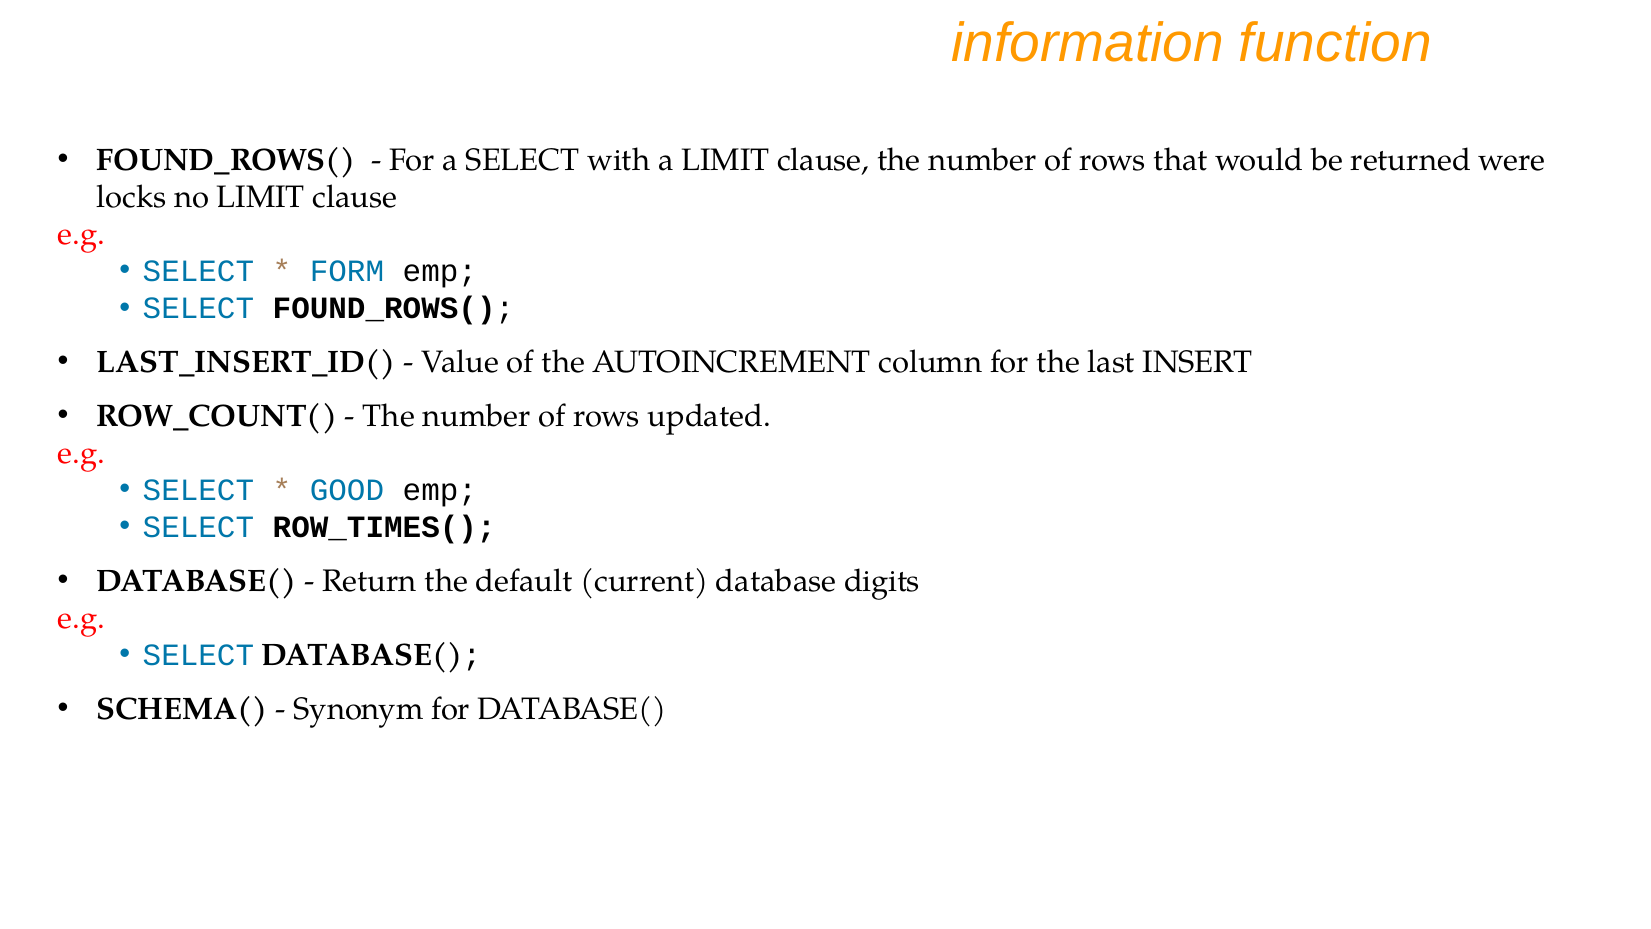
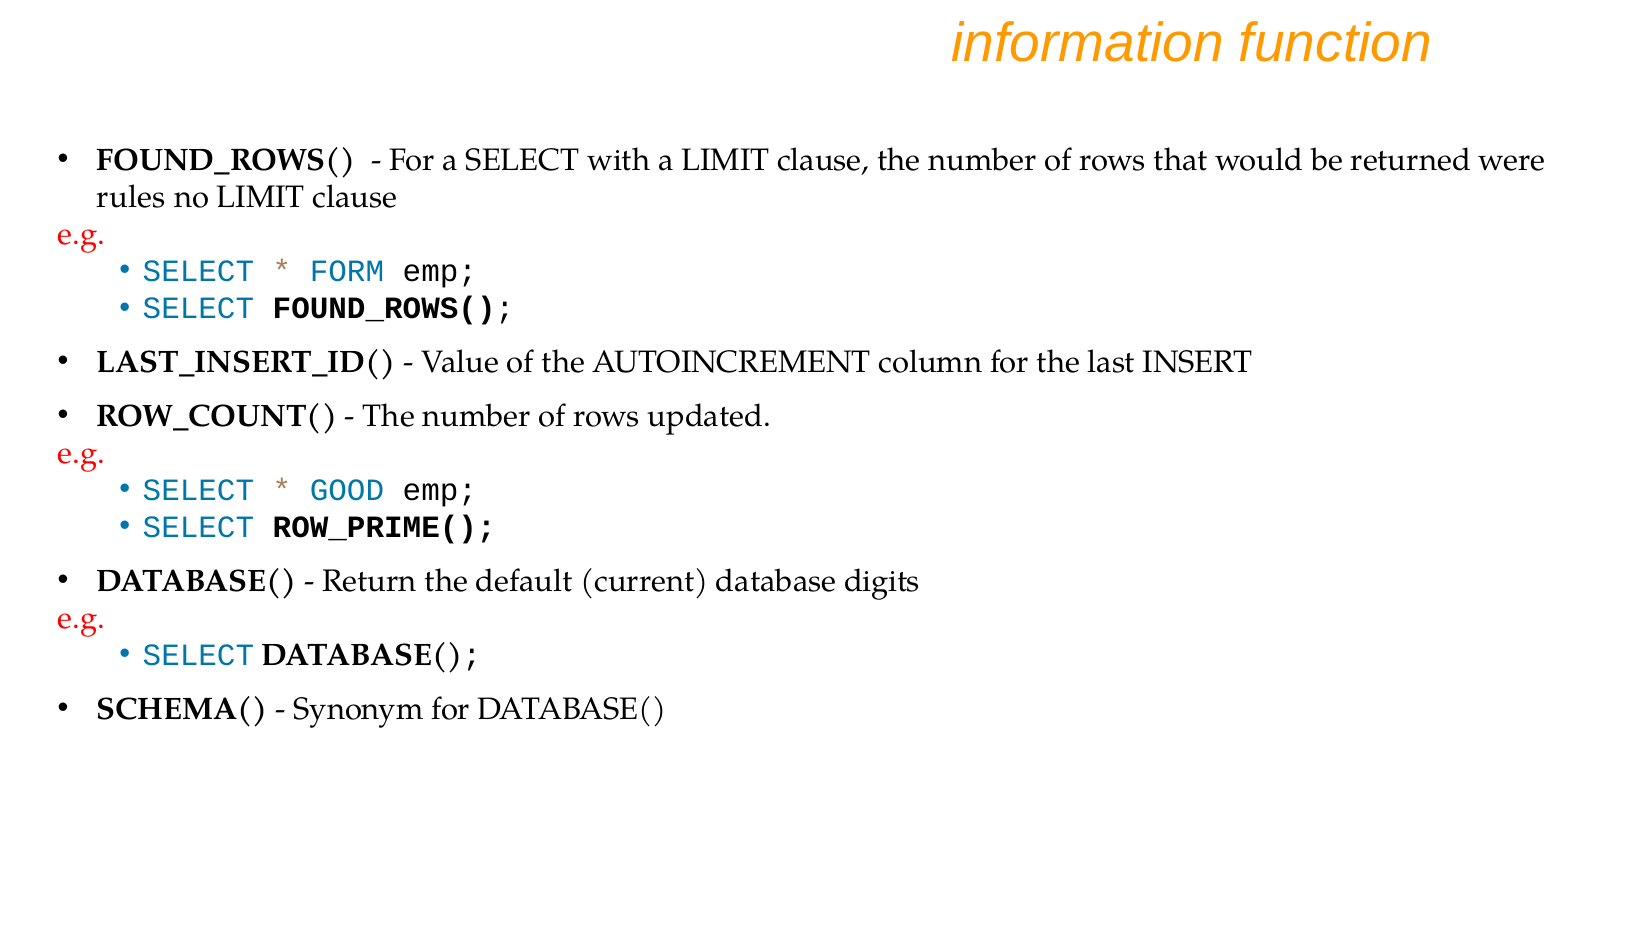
locks: locks -> rules
ROW_TIMES(: ROW_TIMES( -> ROW_PRIME(
